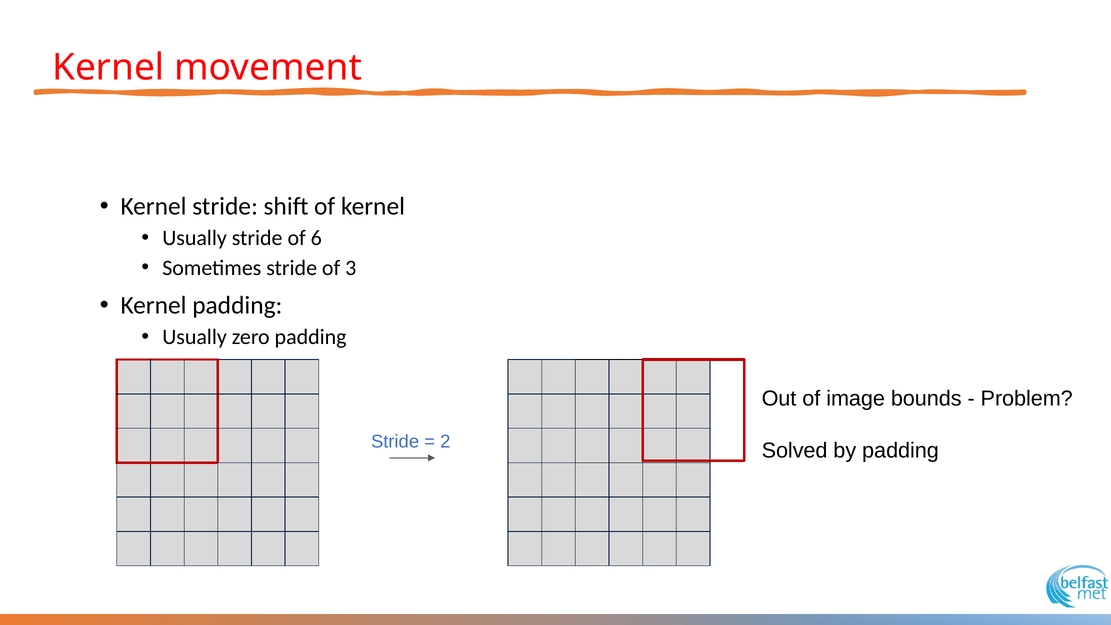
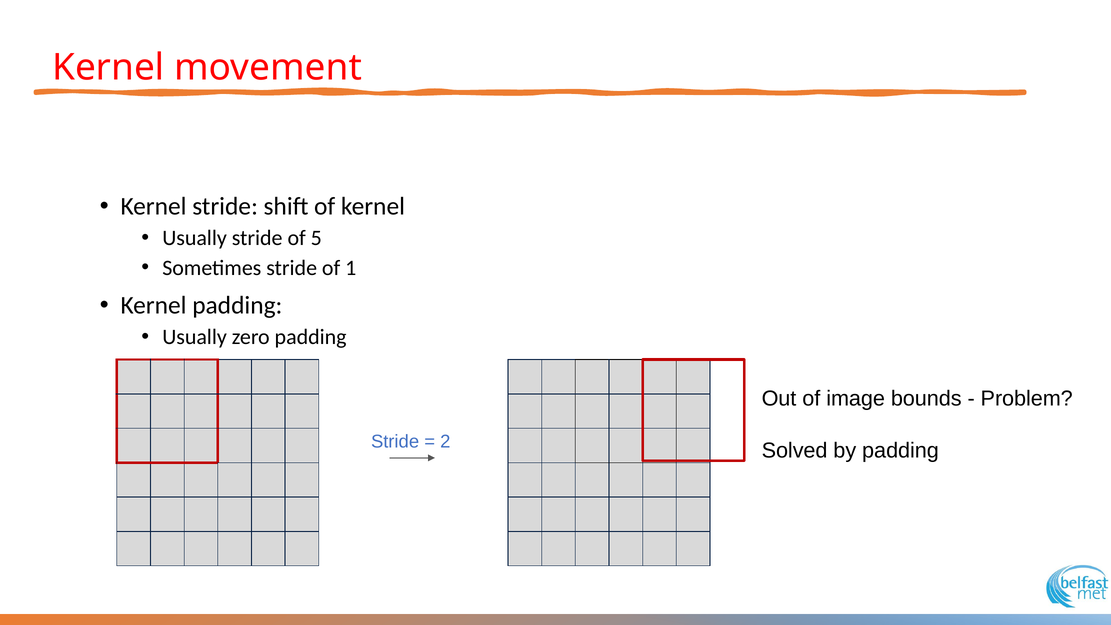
6: 6 -> 5
3: 3 -> 1
